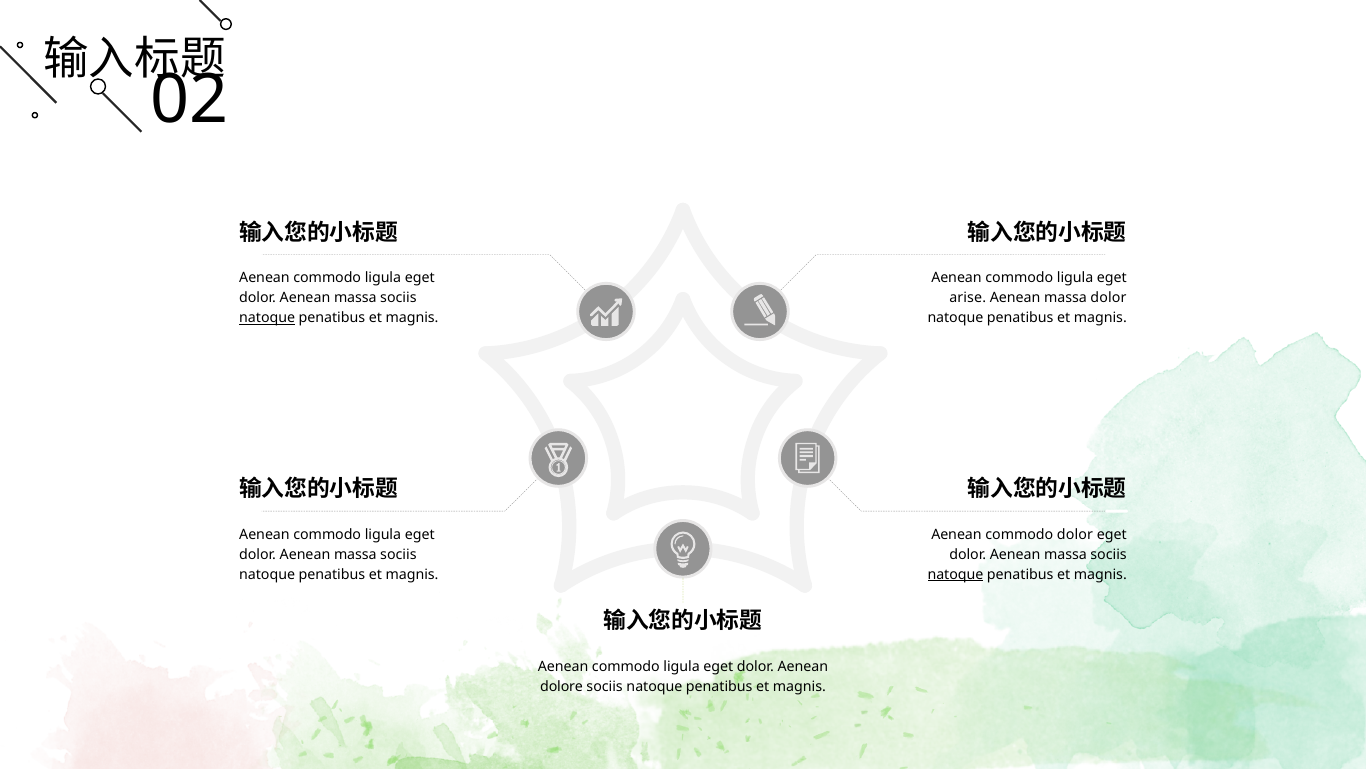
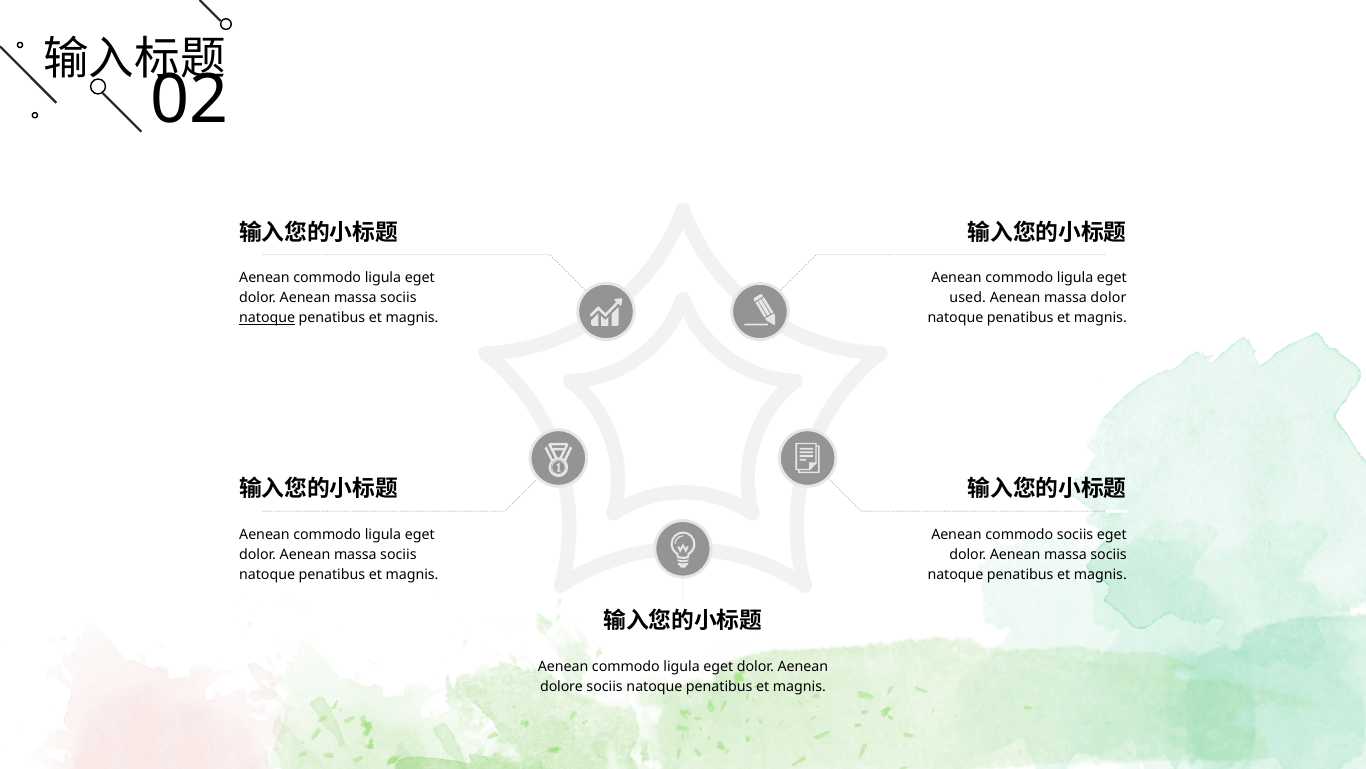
arise: arise -> used
commodo dolor: dolor -> sociis
natoque at (955, 574) underline: present -> none
